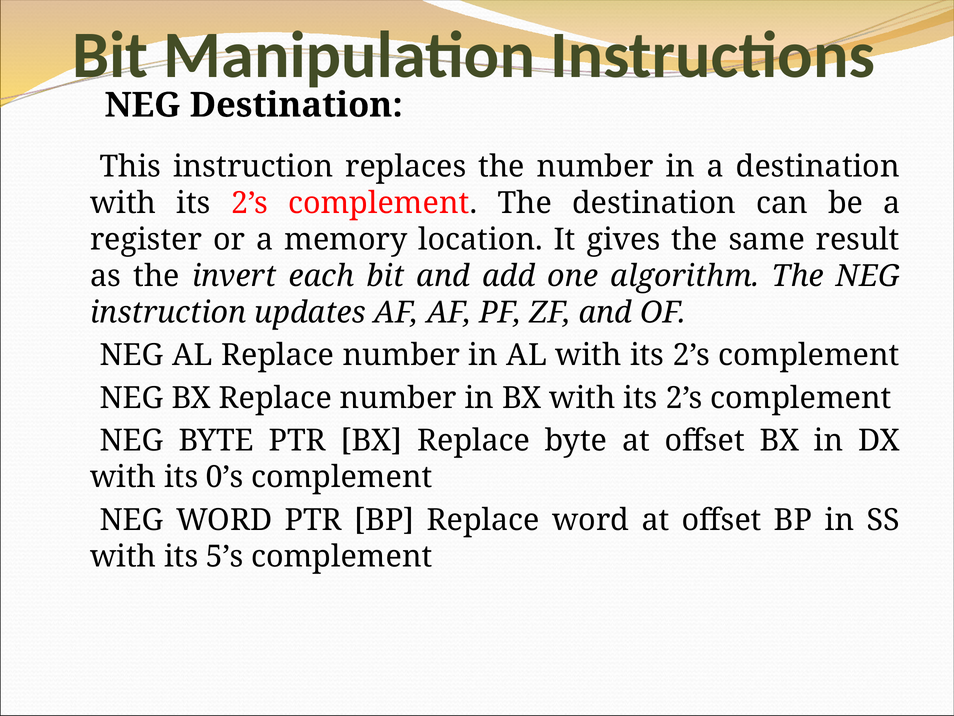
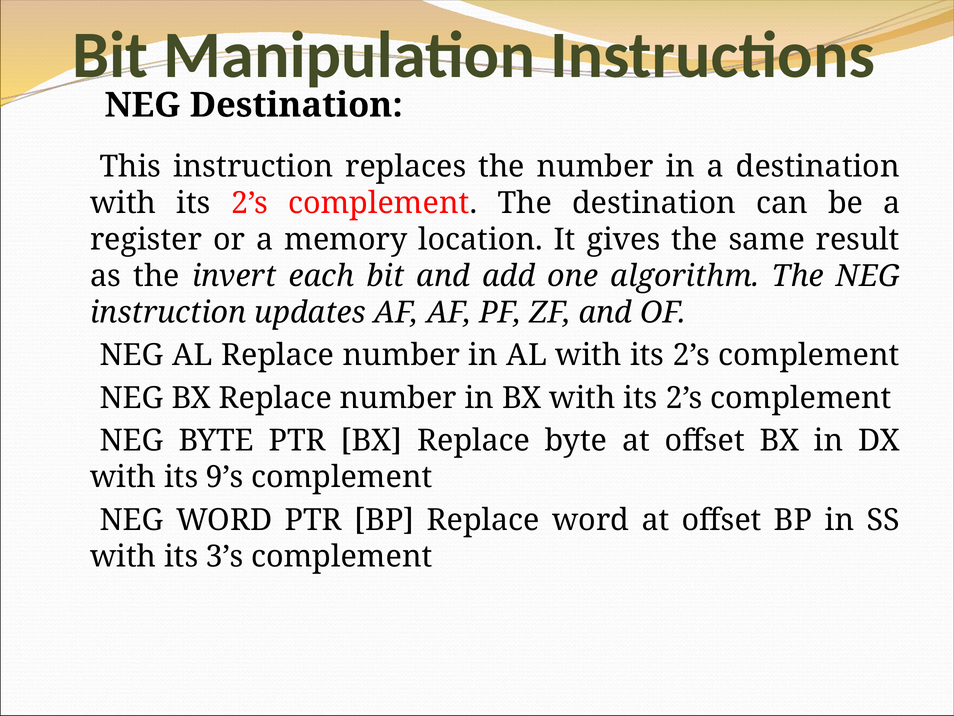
0’s: 0’s -> 9’s
5’s: 5’s -> 3’s
